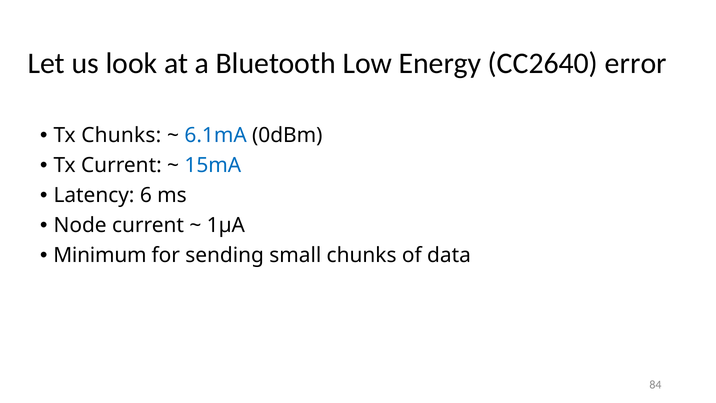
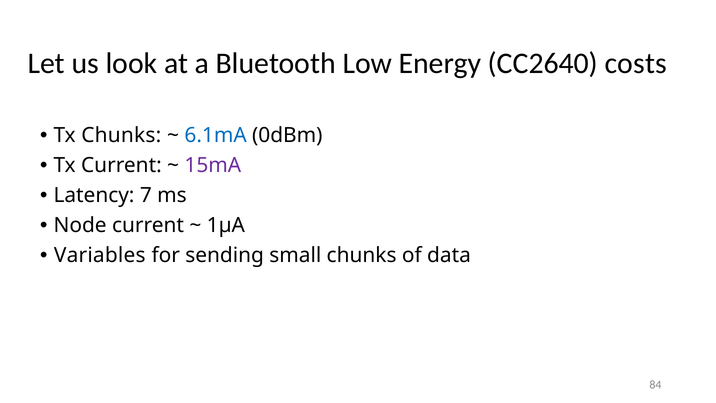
error: error -> costs
15mA colour: blue -> purple
6: 6 -> 7
Minimum: Minimum -> Variables
